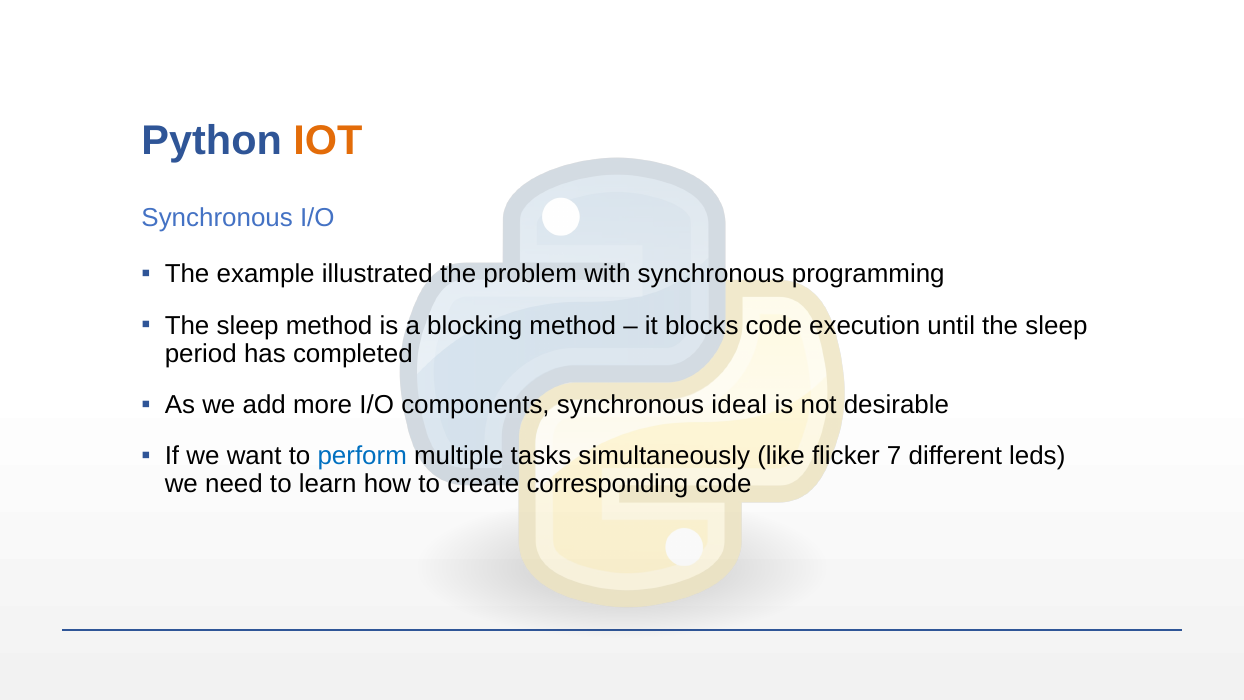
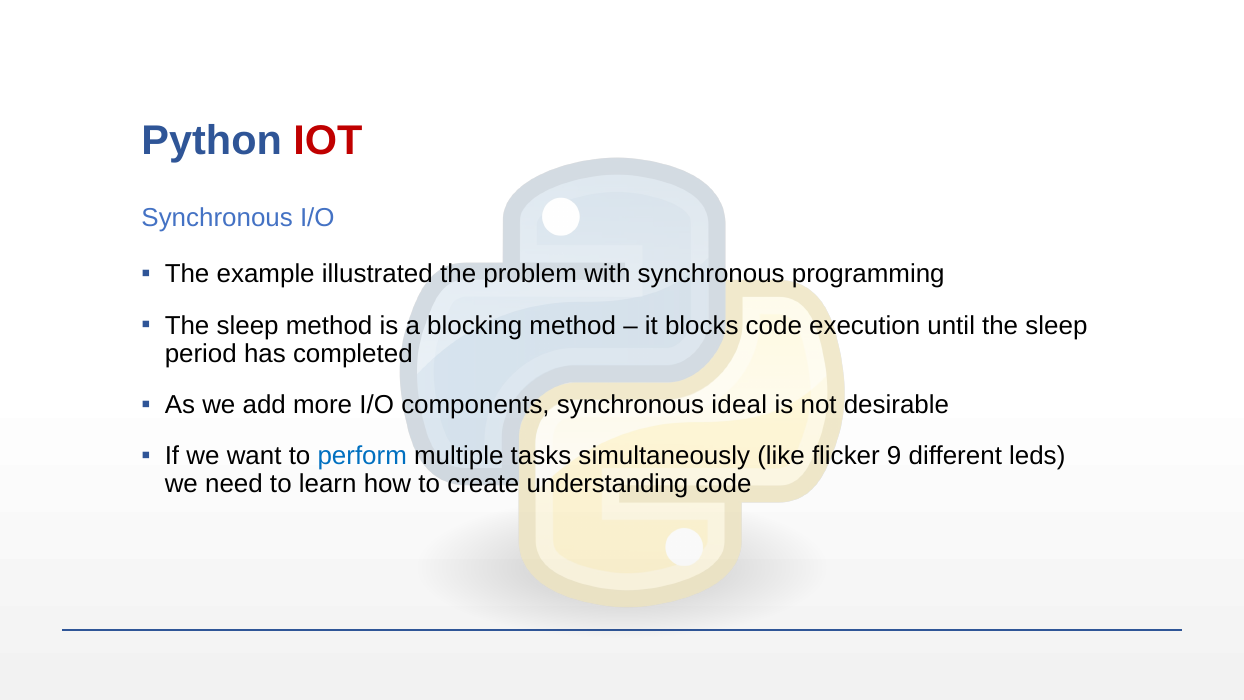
IOT colour: orange -> red
7: 7 -> 9
corresponding: corresponding -> understanding
